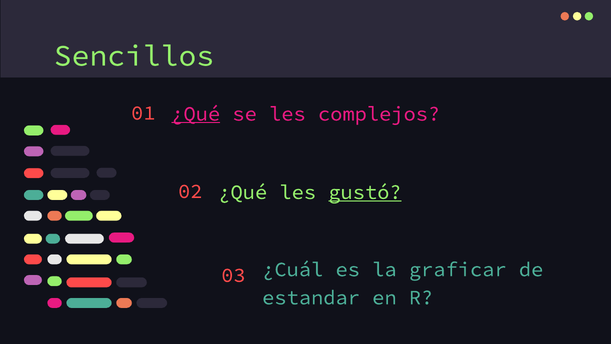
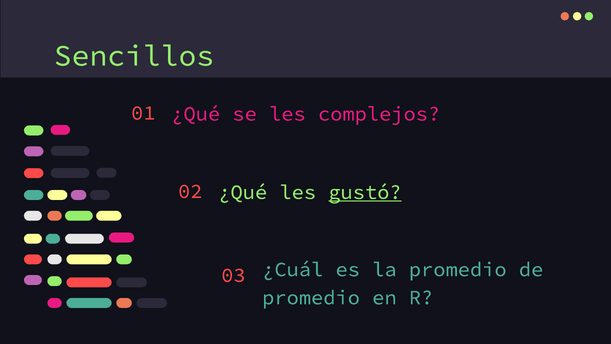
¿Qué at (196, 114) underline: present -> none
la graficar: graficar -> promedio
estandar at (311, 297): estandar -> promedio
